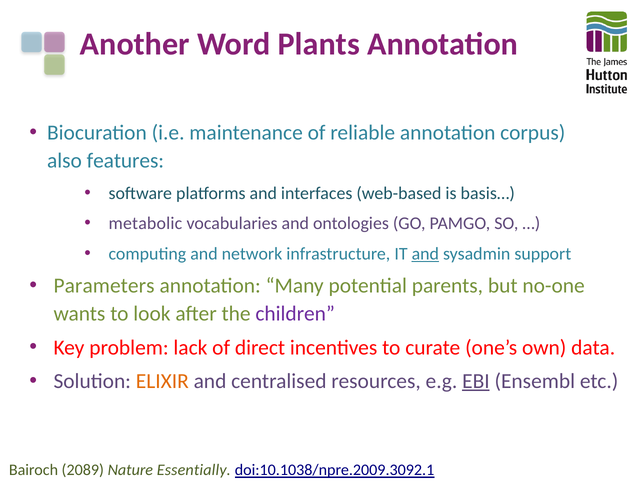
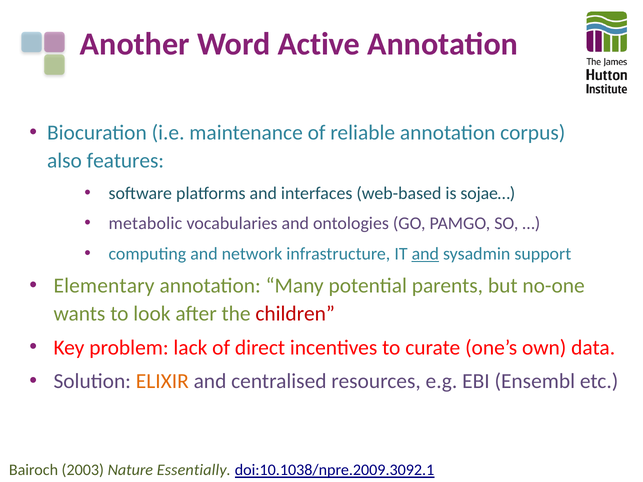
Plants: Plants -> Active
basis…: basis… -> sojae…
Parameters: Parameters -> Elementary
children colour: purple -> red
EBI underline: present -> none
2089: 2089 -> 2003
